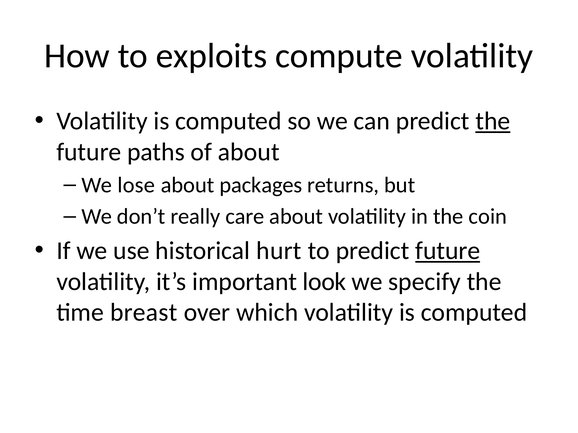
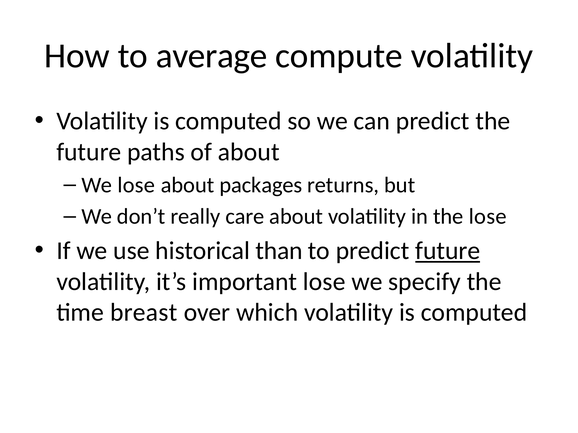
exploits: exploits -> average
the at (493, 121) underline: present -> none
the coin: coin -> lose
hurt: hurt -> than
important look: look -> lose
